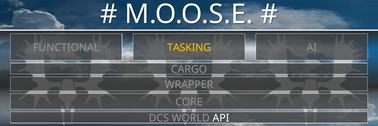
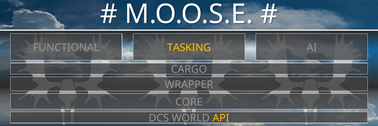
API colour: white -> yellow
